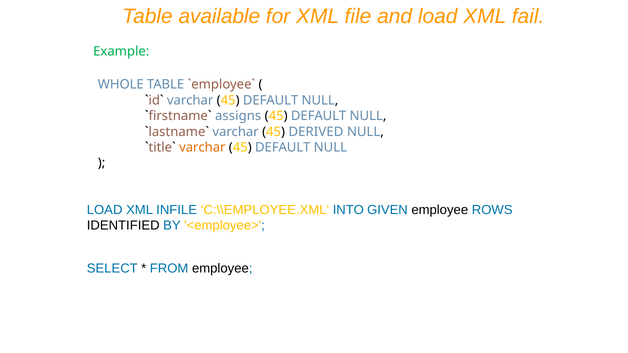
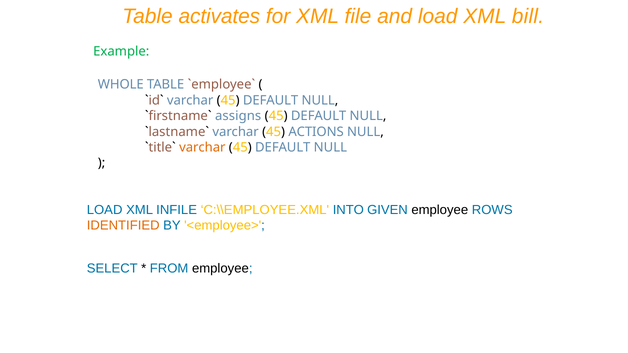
available: available -> activates
fail: fail -> bill
DERIVED: DERIVED -> ACTIONS
IDENTIFIED colour: black -> orange
